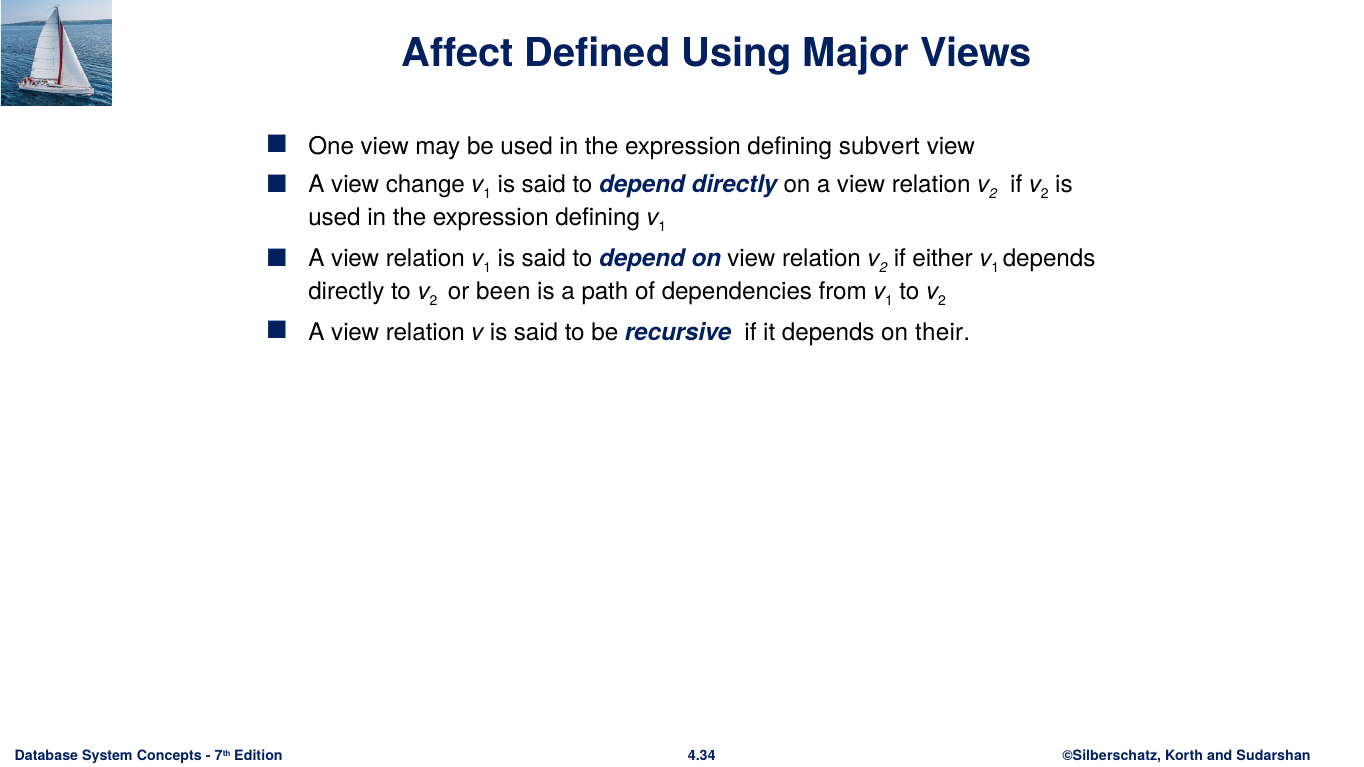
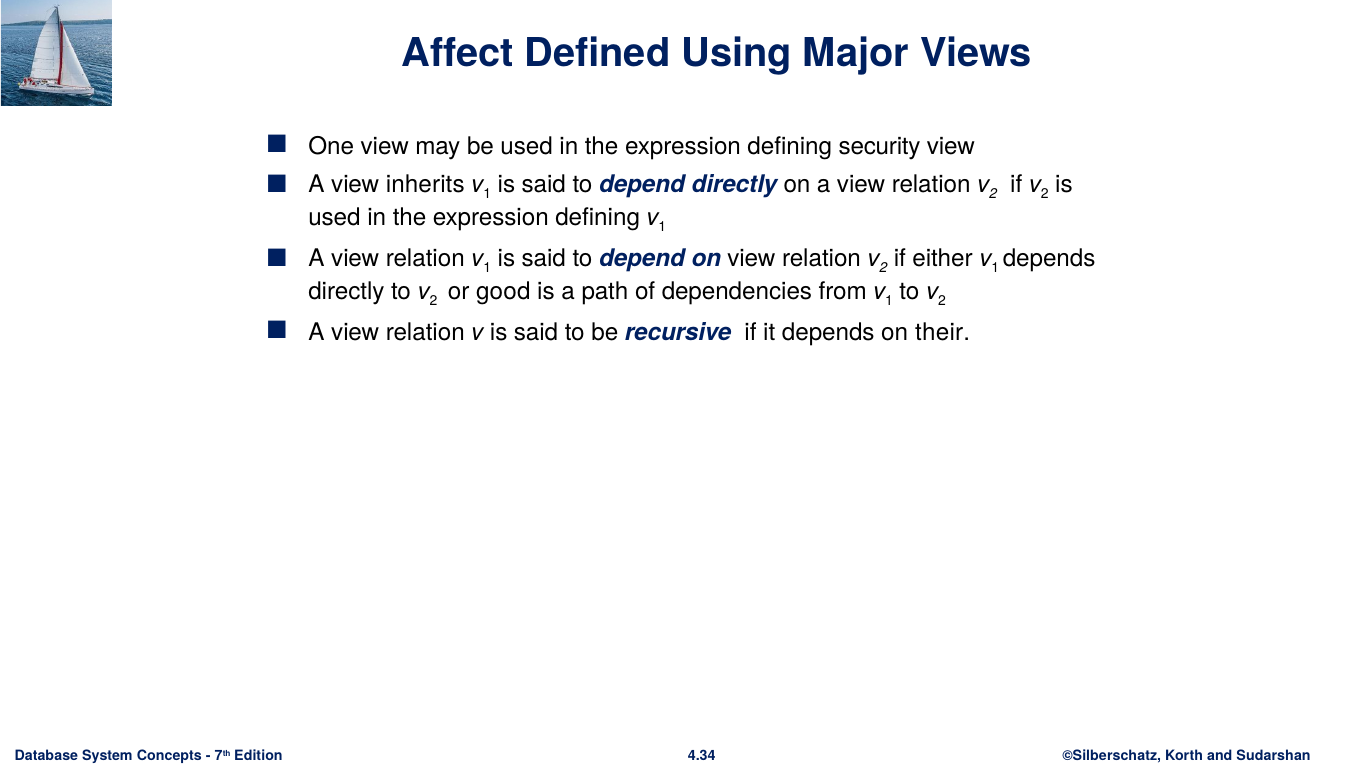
subvert: subvert -> security
change: change -> inherits
been: been -> good
